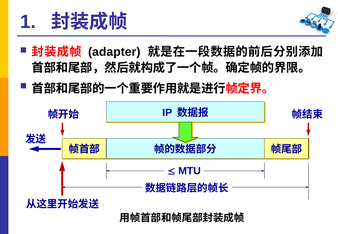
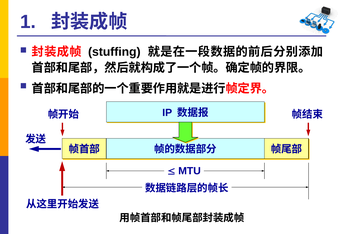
adapter: adapter -> stuffing
